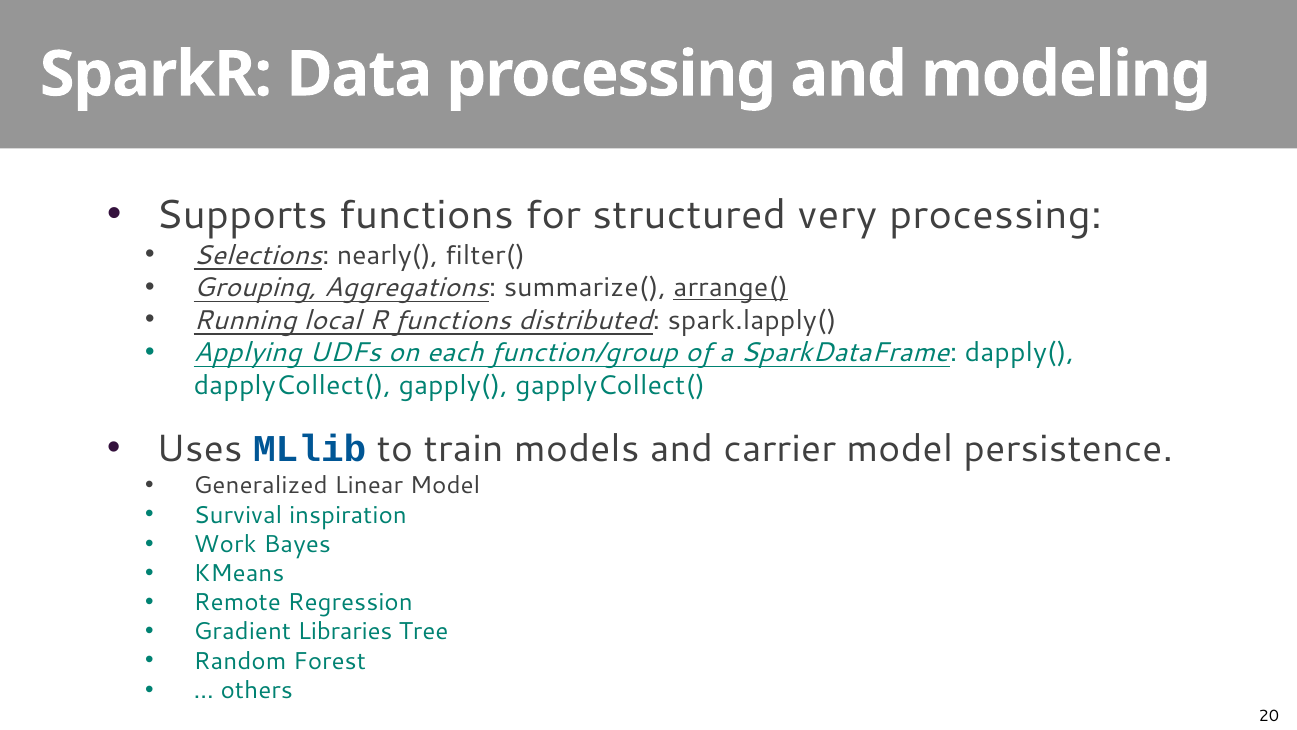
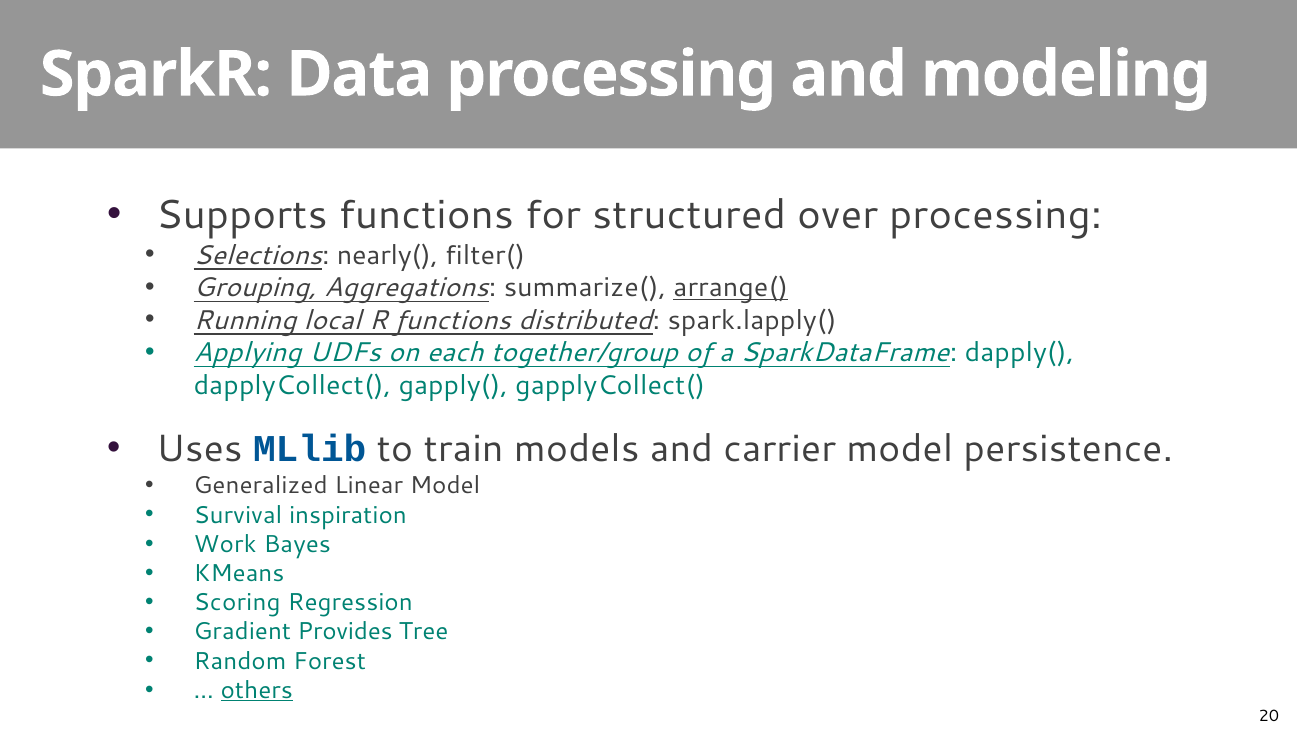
very: very -> over
function/group: function/group -> together/group
Remote: Remote -> Scoring
Libraries: Libraries -> Provides
others underline: none -> present
